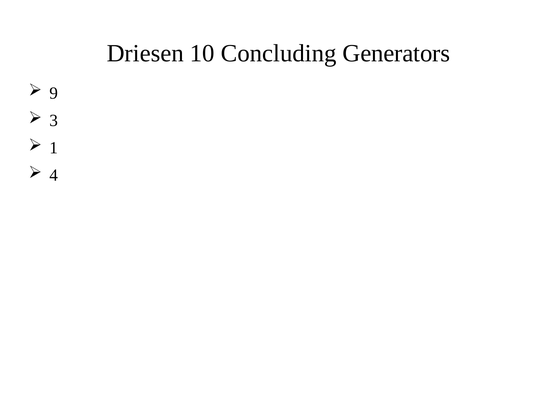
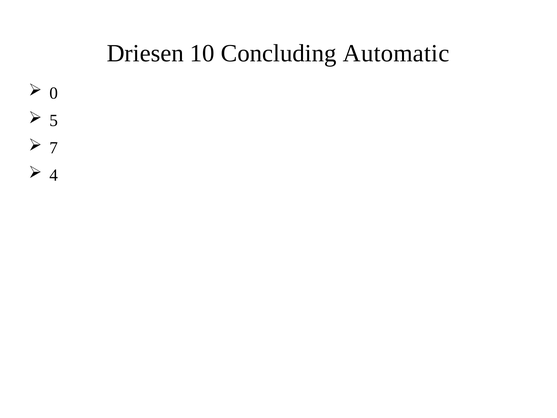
Generators: Generators -> Automatic
9: 9 -> 0
3: 3 -> 5
1: 1 -> 7
